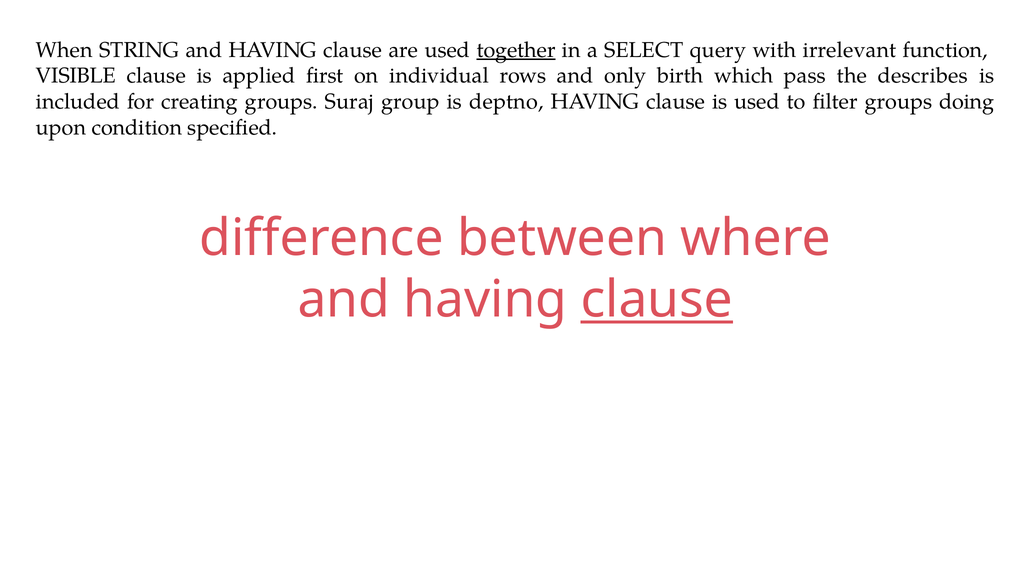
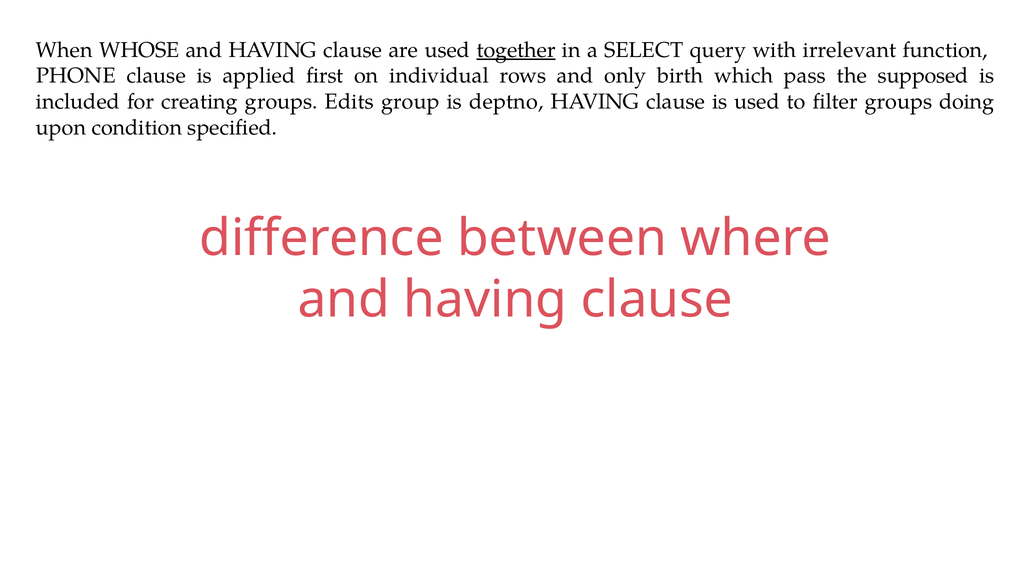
STRING: STRING -> WHOSE
VISIBLE: VISIBLE -> PHONE
describes: describes -> supposed
Suraj: Suraj -> Edits
clause at (657, 300) underline: present -> none
